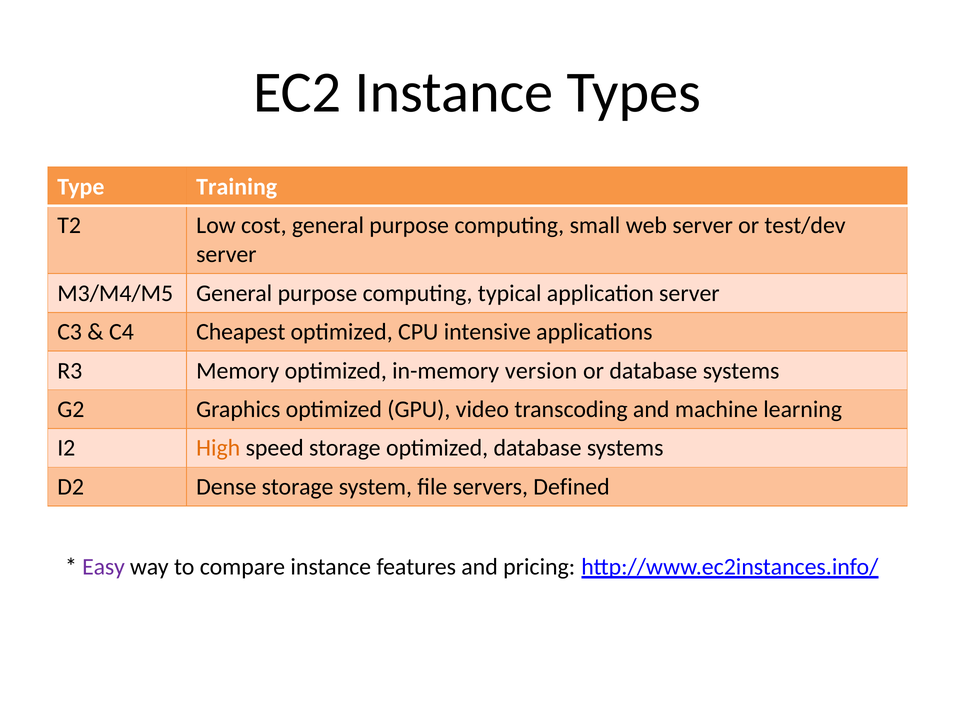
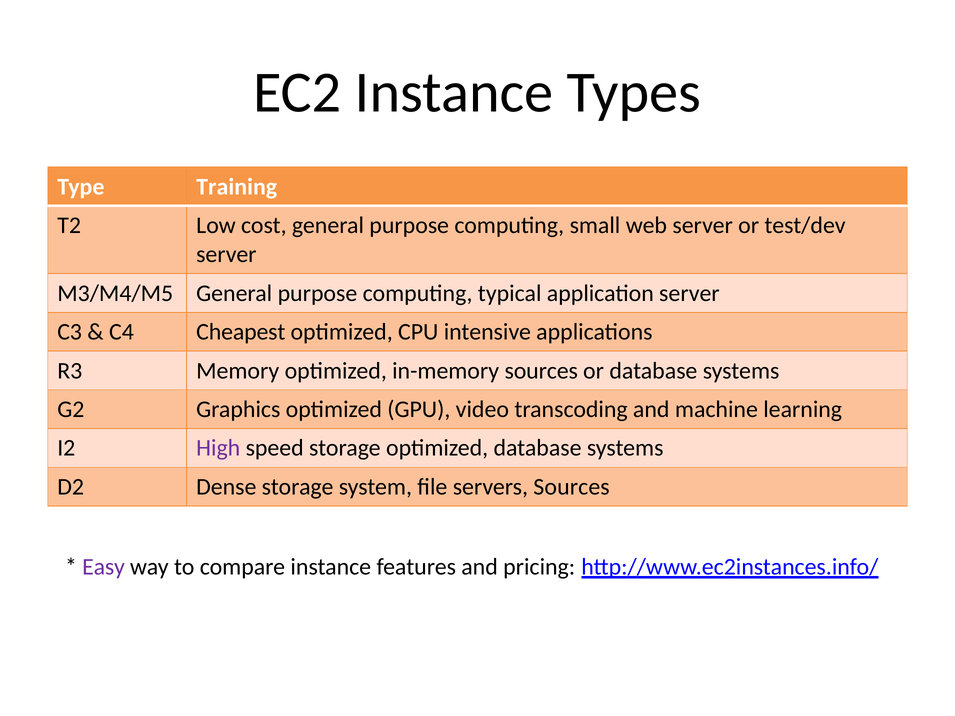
in-memory version: version -> sources
High colour: orange -> purple
servers Defined: Defined -> Sources
